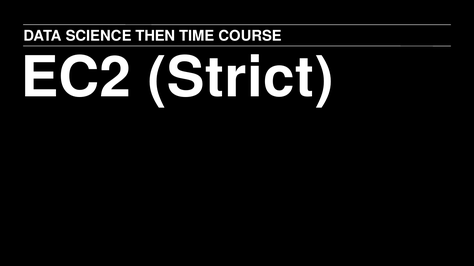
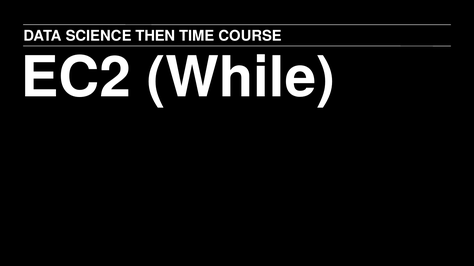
Strict: Strict -> While
